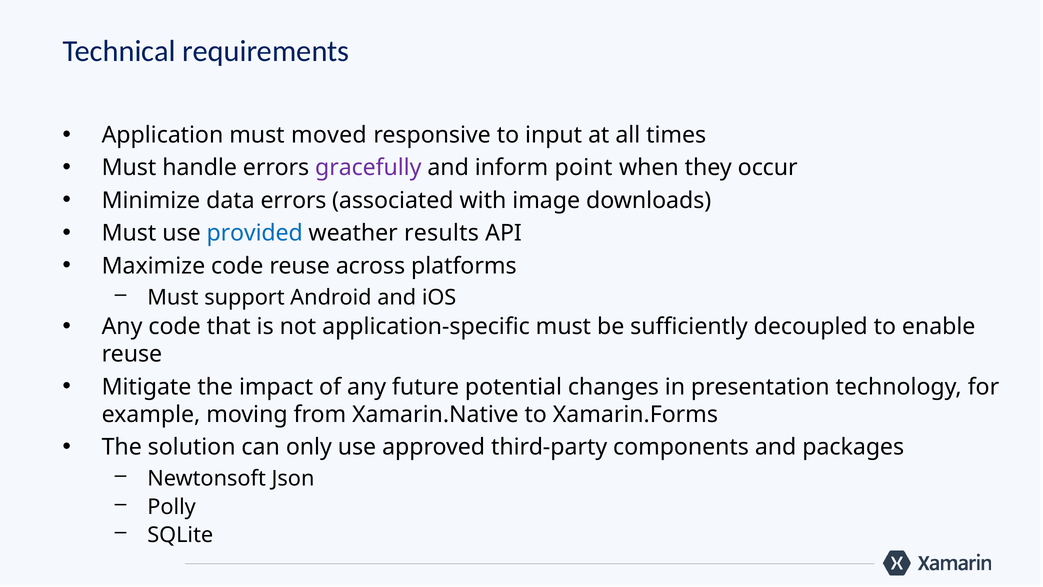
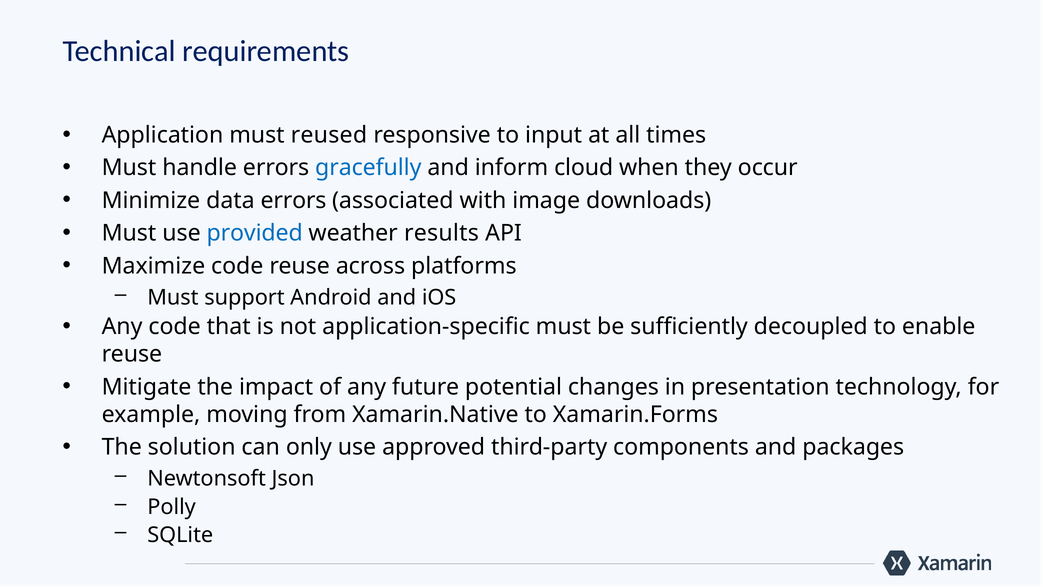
moved: moved -> reused
gracefully colour: purple -> blue
point: point -> cloud
